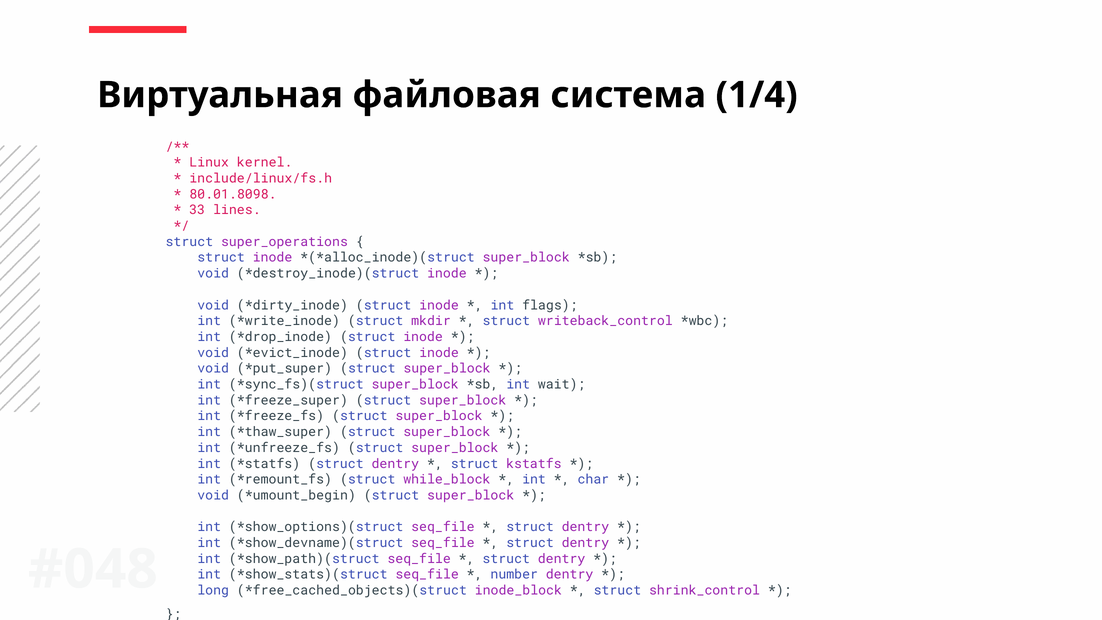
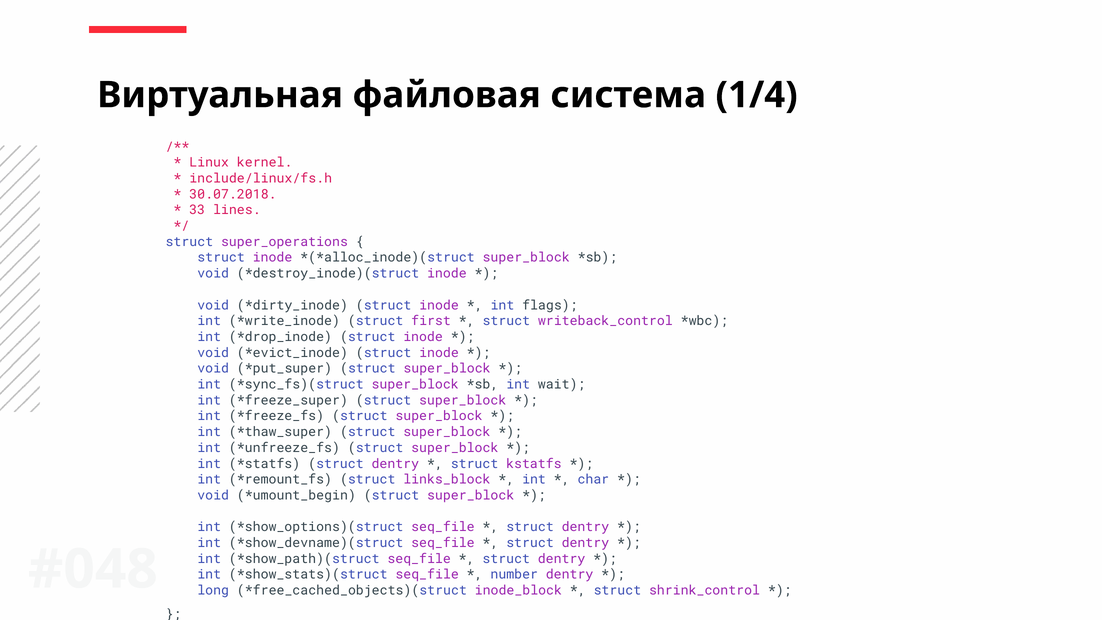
80.01.8098: 80.01.8098 -> 30.07.2018
mkdir: mkdir -> first
while_block: while_block -> links_block
